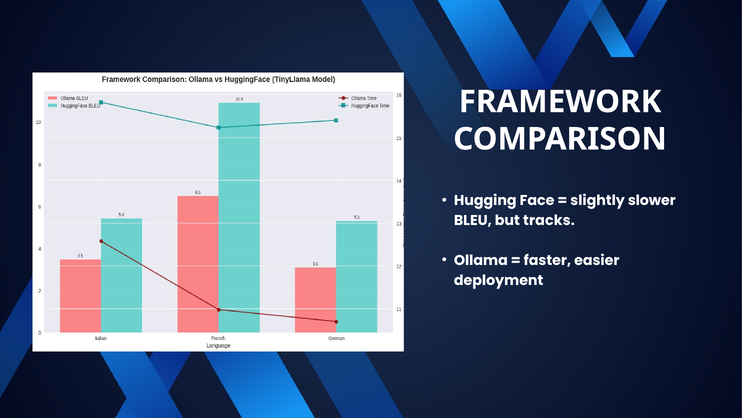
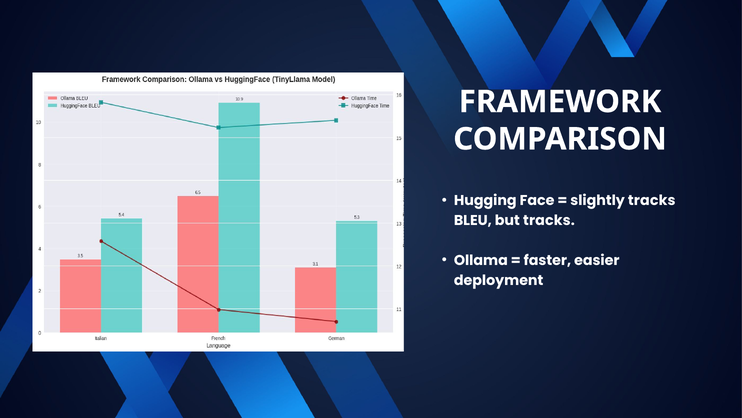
slightly slower: slower -> tracks
